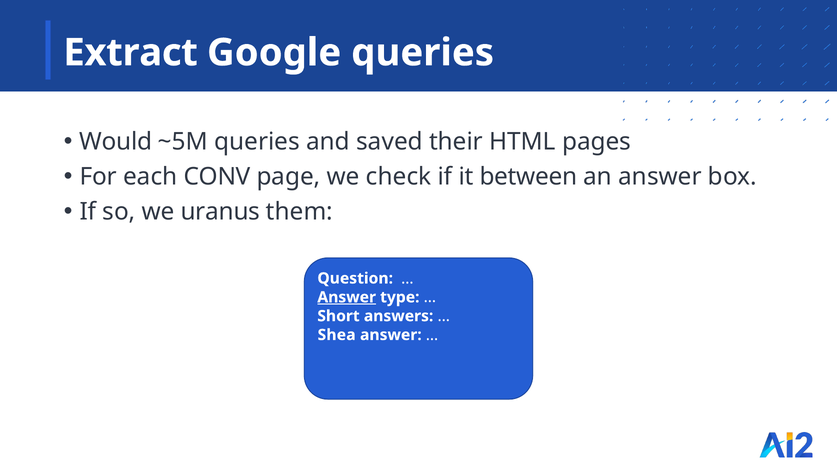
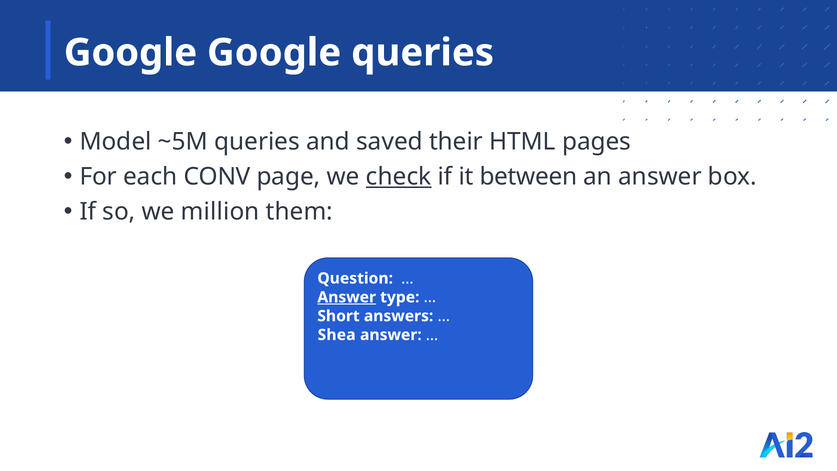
Extract at (131, 53): Extract -> Google
Would: Would -> Model
check underline: none -> present
uranus: uranus -> million
